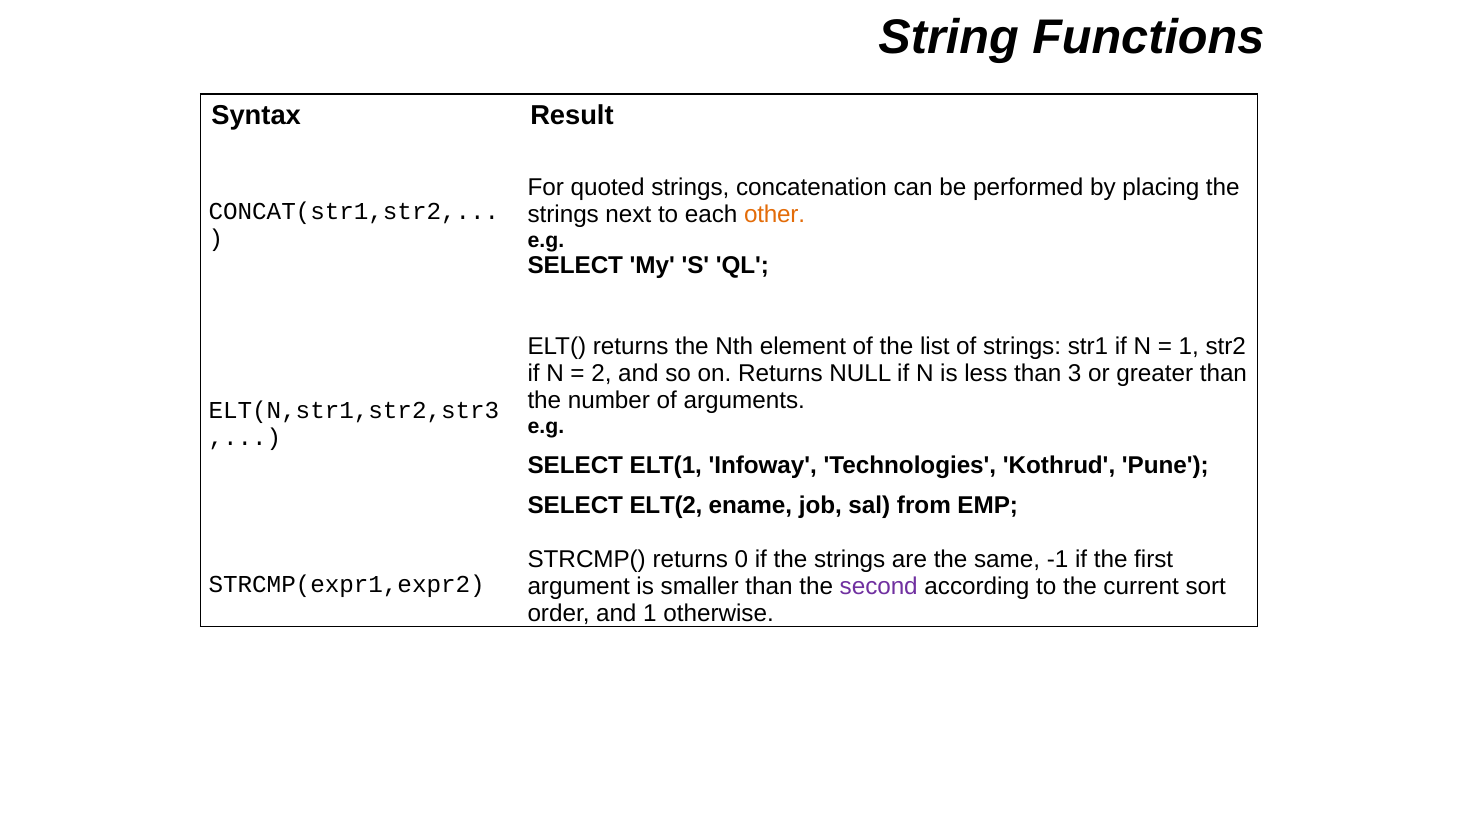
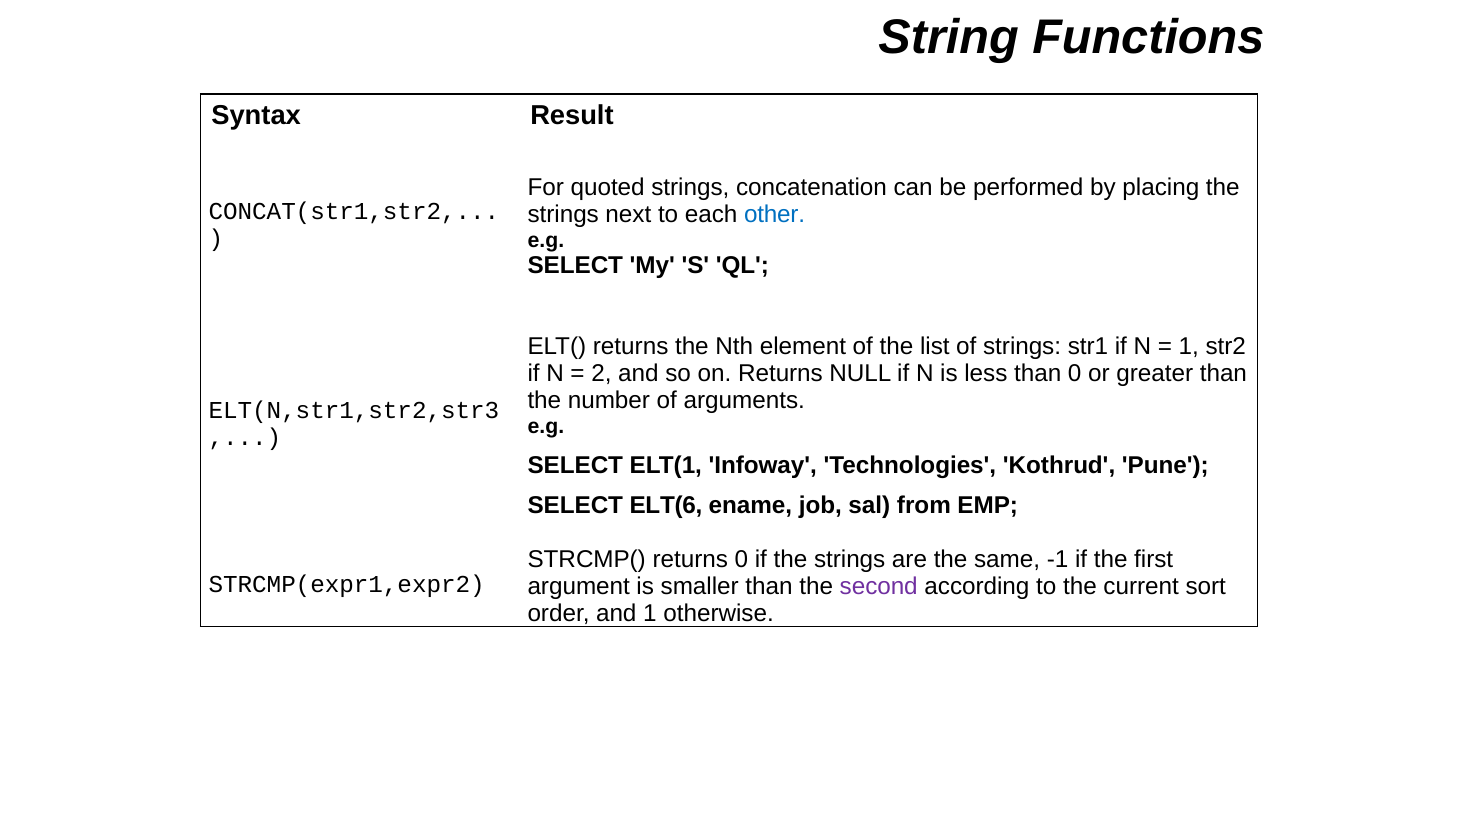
other colour: orange -> blue
than 3: 3 -> 0
ELT(2: ELT(2 -> ELT(6
